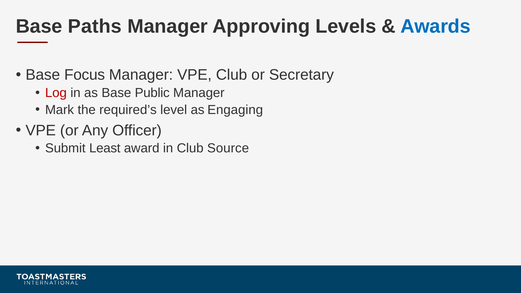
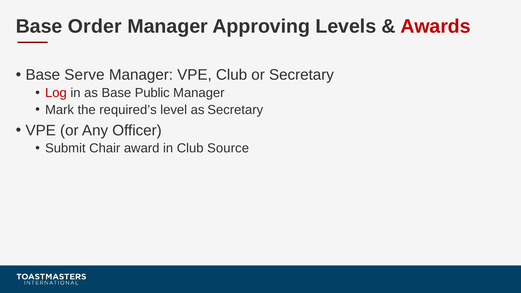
Paths: Paths -> Order
Awards colour: blue -> red
Focus: Focus -> Serve
as Engaging: Engaging -> Secretary
Least: Least -> Chair
